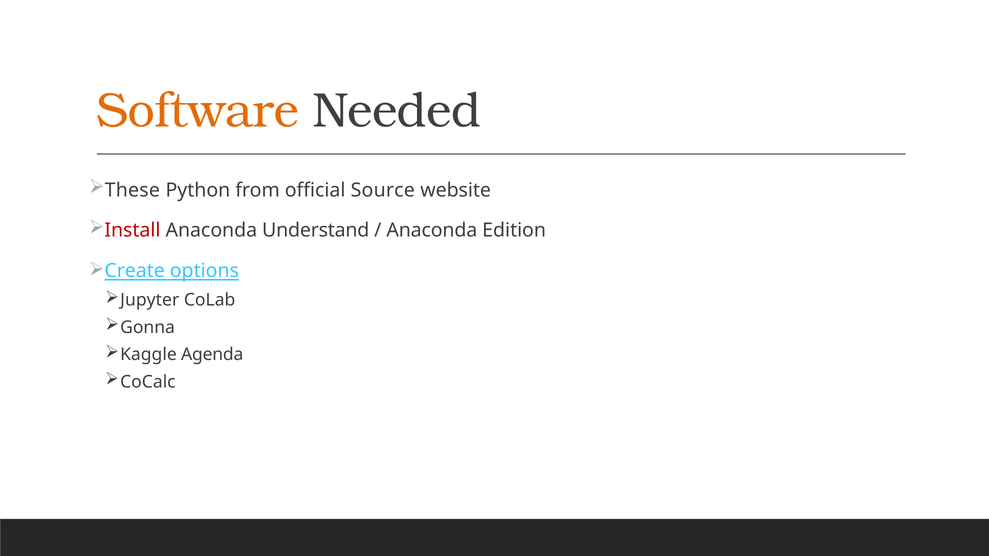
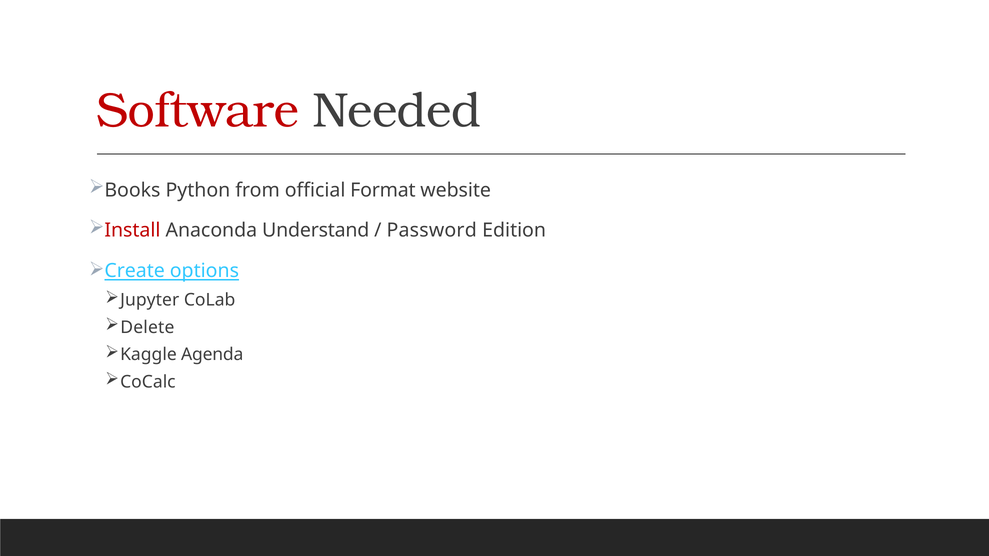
Software colour: orange -> red
These: These -> Books
Source: Source -> Format
Anaconda at (432, 230): Anaconda -> Password
Gonna: Gonna -> Delete
